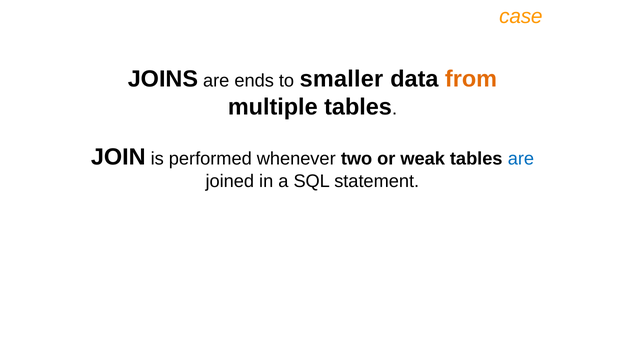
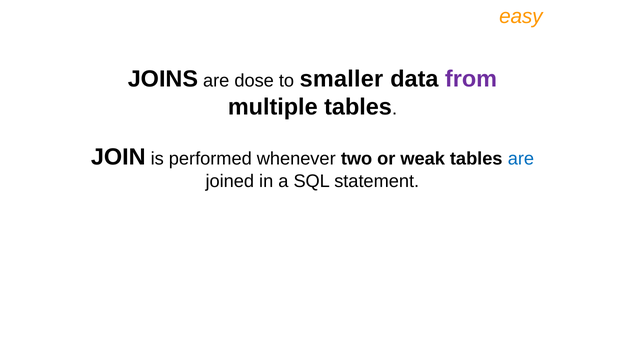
case: case -> easy
ends: ends -> dose
from colour: orange -> purple
